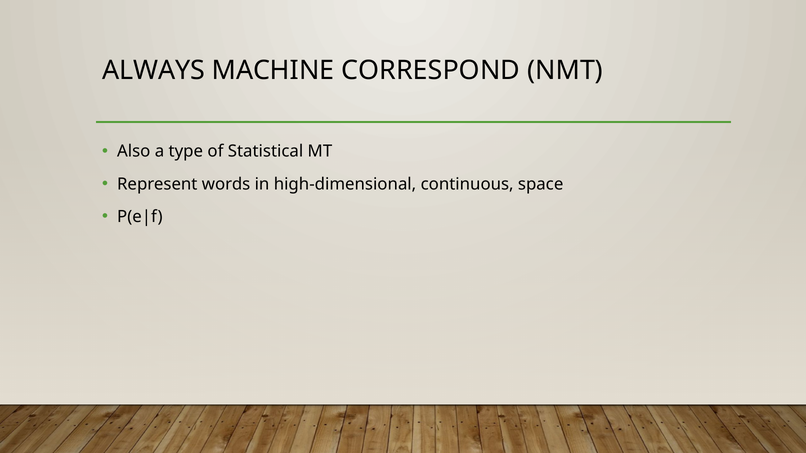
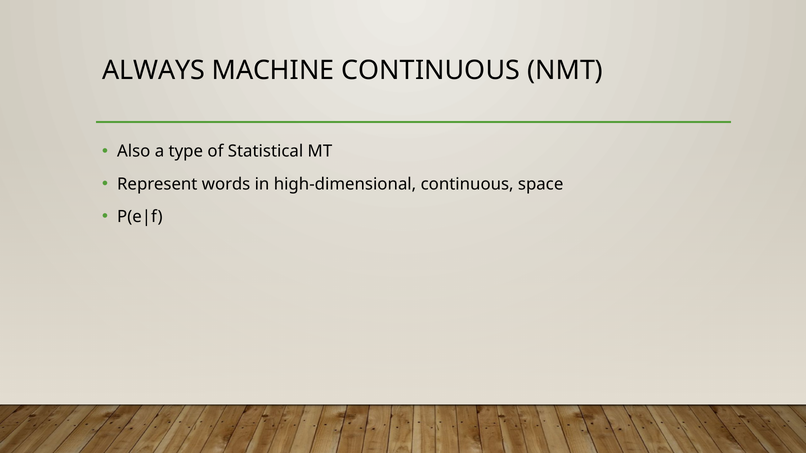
MACHINE CORRESPOND: CORRESPOND -> CONTINUOUS
